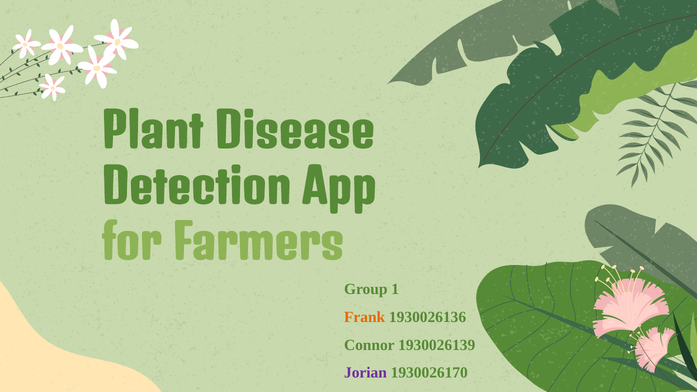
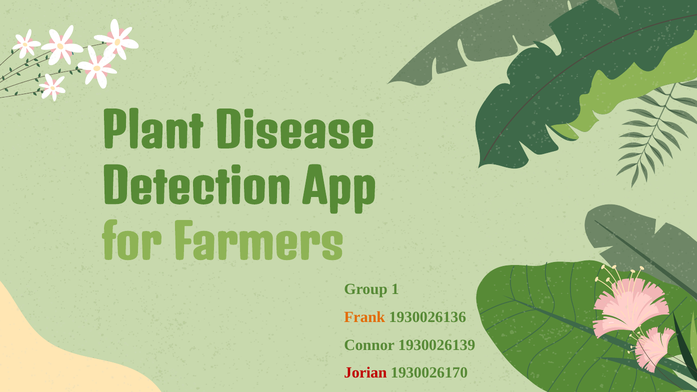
Jorian colour: purple -> red
